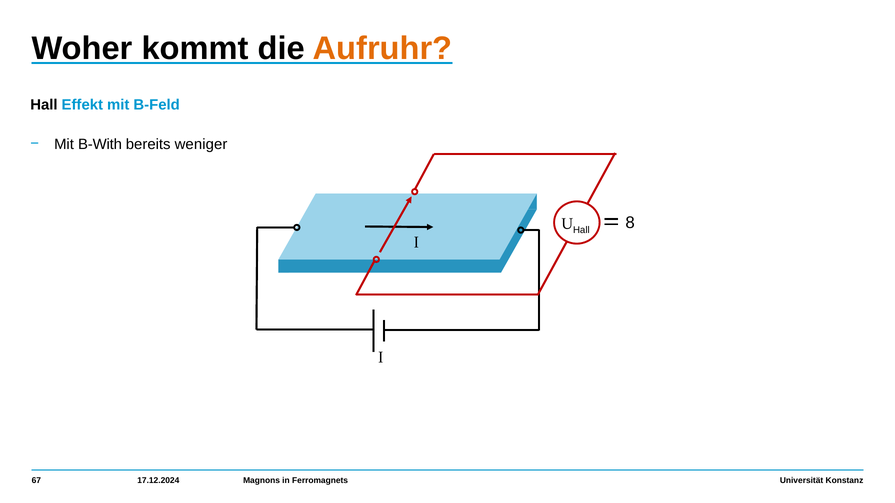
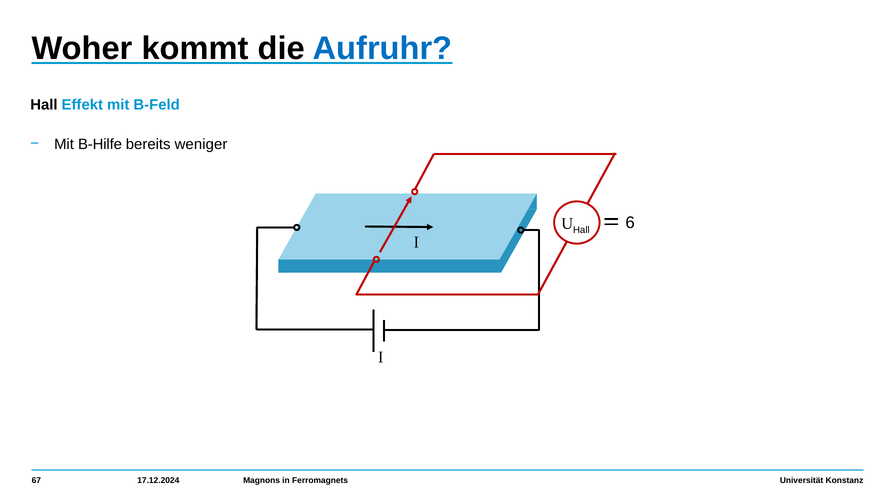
Aufruhr colour: orange -> blue
B-With: B-With -> B-Hilfe
8: 8 -> 6
